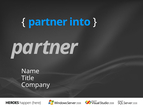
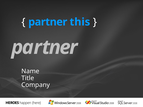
into: into -> this
